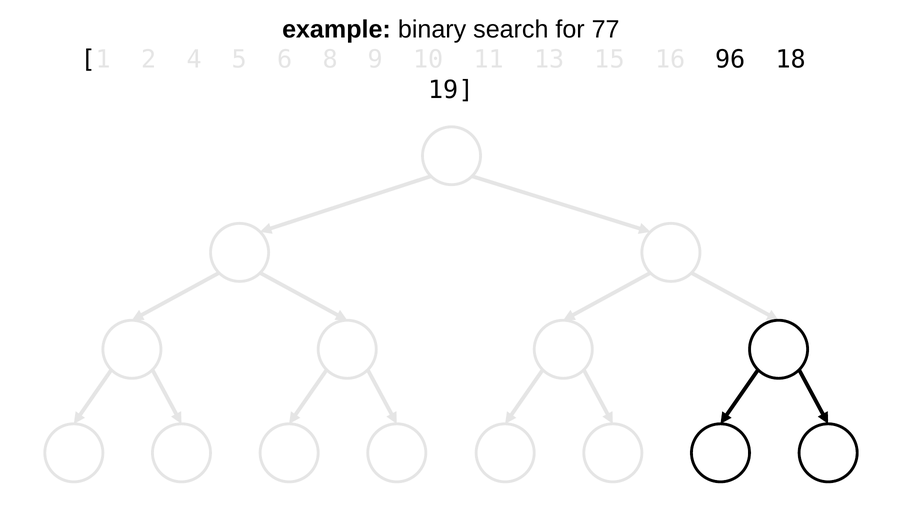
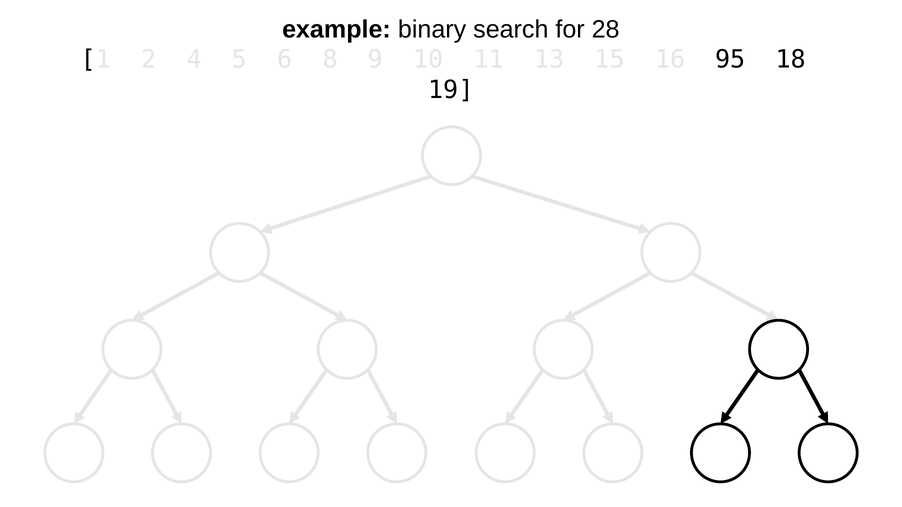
77: 77 -> 28
96: 96 -> 95
